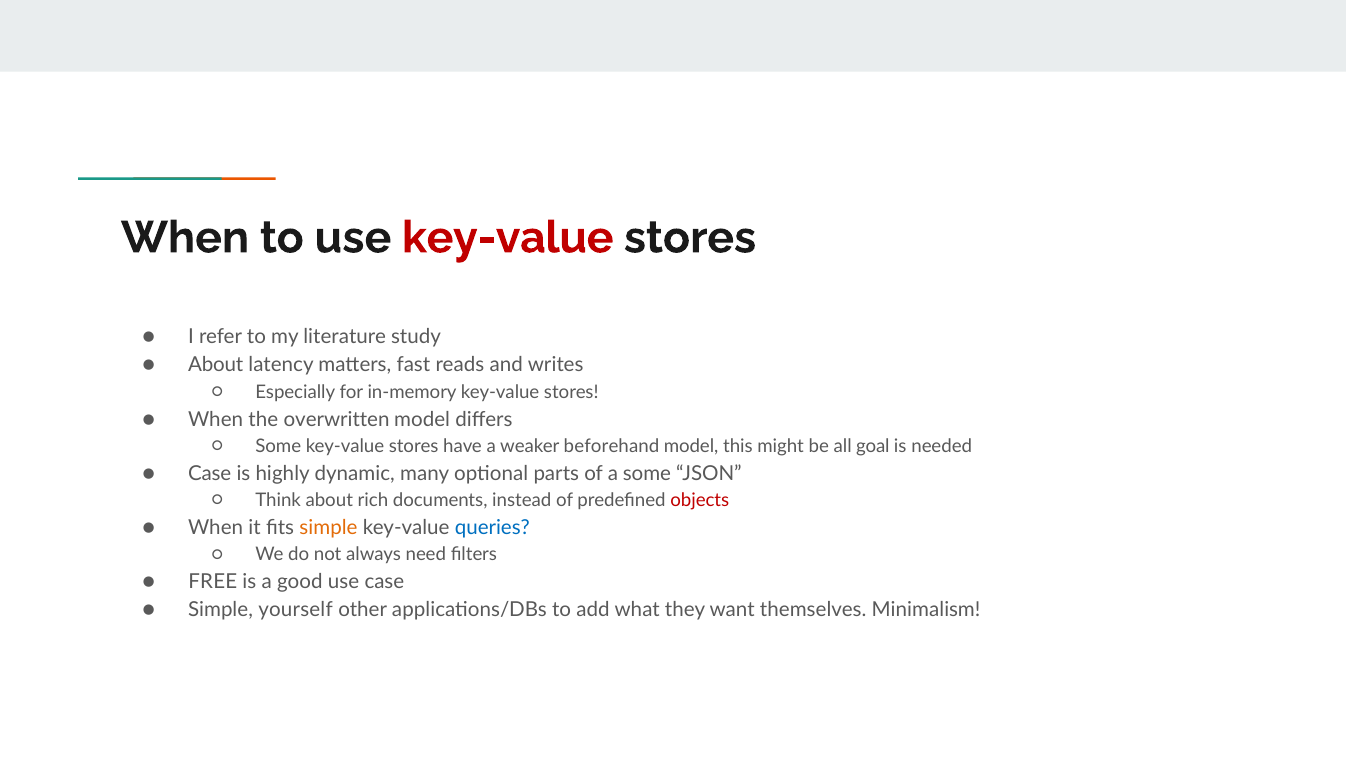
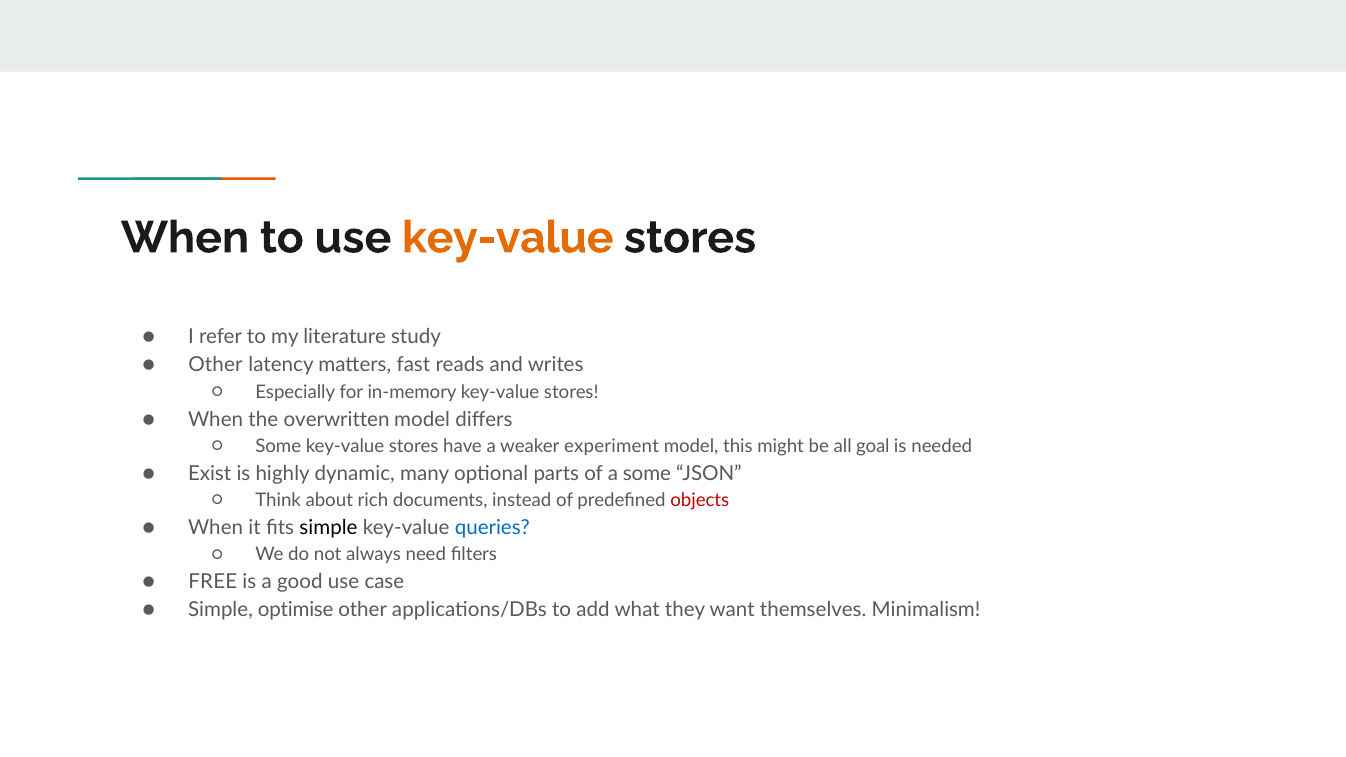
key-value at (508, 238) colour: red -> orange
About at (216, 365): About -> Other
beforehand: beforehand -> experiment
Case at (210, 474): Case -> Exist
simple at (329, 528) colour: orange -> black
yourself: yourself -> optimise
